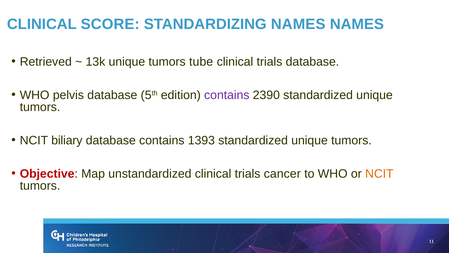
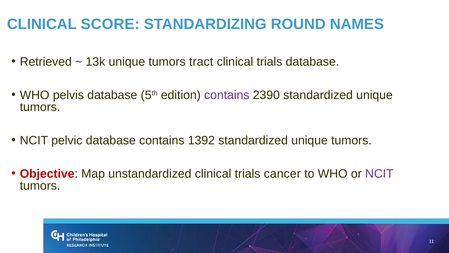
STANDARDIZING NAMES: NAMES -> ROUND
tube: tube -> tract
biliary: biliary -> pelvic
1393: 1393 -> 1392
NCIT at (379, 174) colour: orange -> purple
